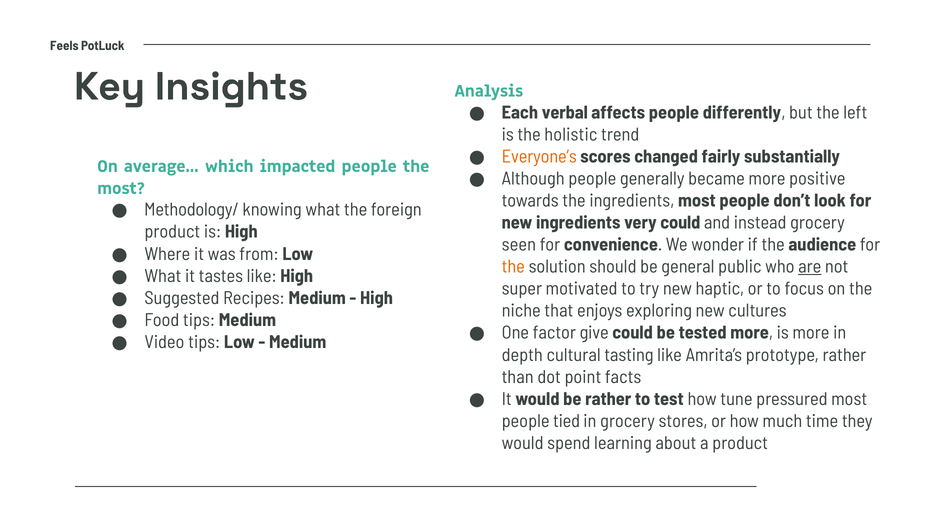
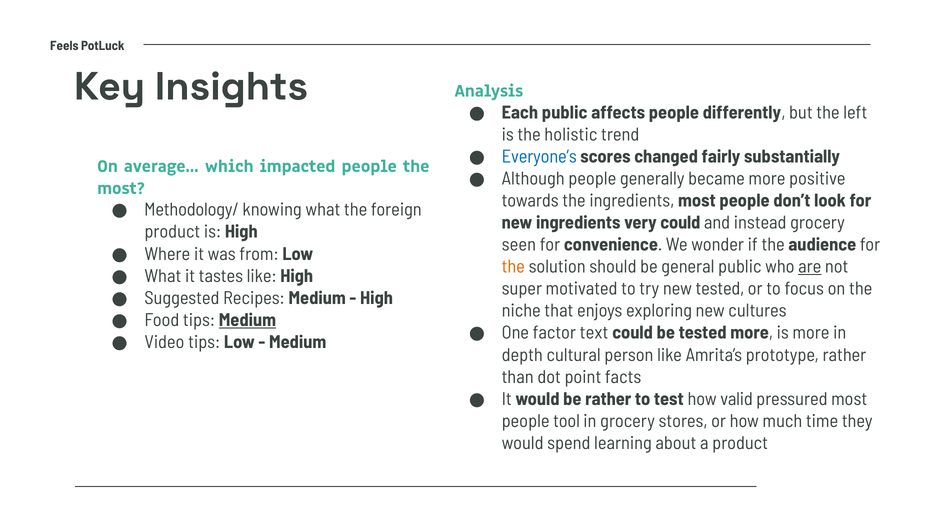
Each verbal: verbal -> public
Everyone’s colour: orange -> blue
new haptic: haptic -> tested
Medium at (247, 320) underline: none -> present
give: give -> text
tasting: tasting -> person
tune: tune -> valid
tied: tied -> tool
